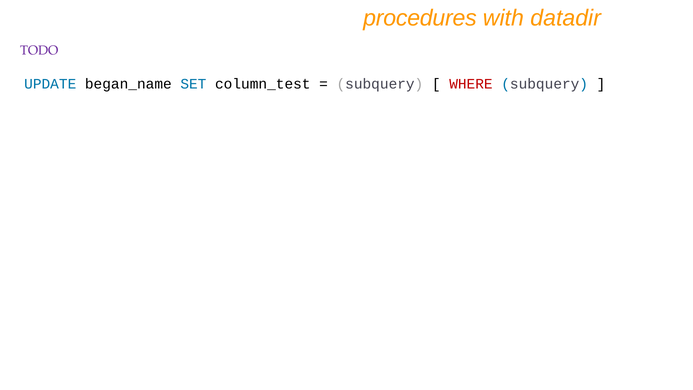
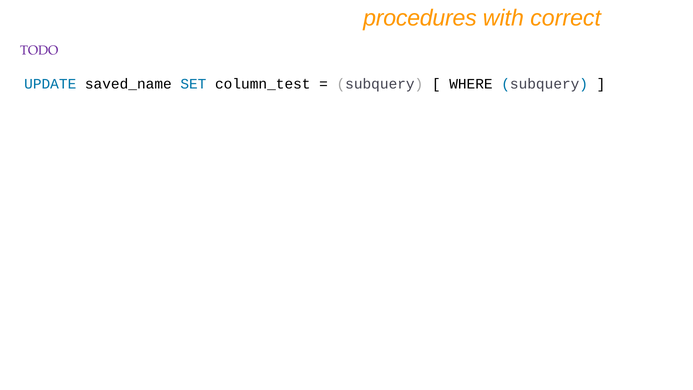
datadir: datadir -> correct
began_name: began_name -> saved_name
WHERE colour: red -> black
